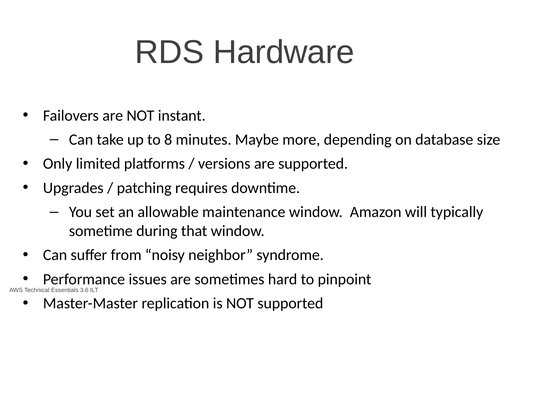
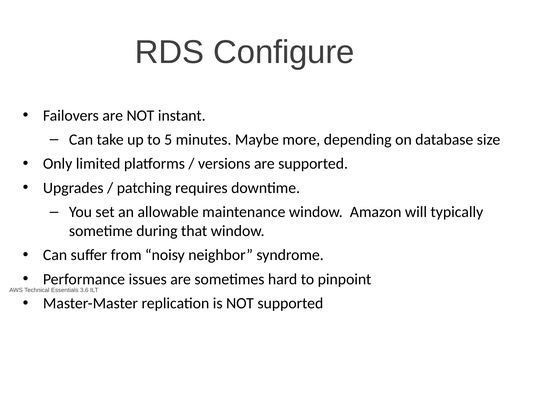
Hardware: Hardware -> Configure
8: 8 -> 5
